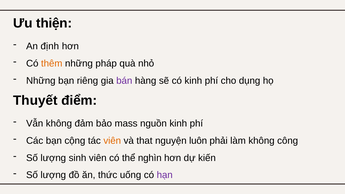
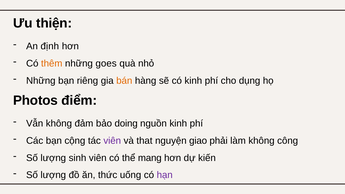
pháp: pháp -> goes
bán colour: purple -> orange
Thuyết: Thuyết -> Photos
mass: mass -> doing
viên at (112, 141) colour: orange -> purple
luôn: luôn -> giao
nghìn: nghìn -> mang
